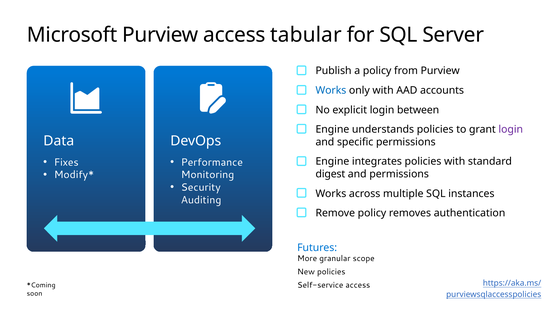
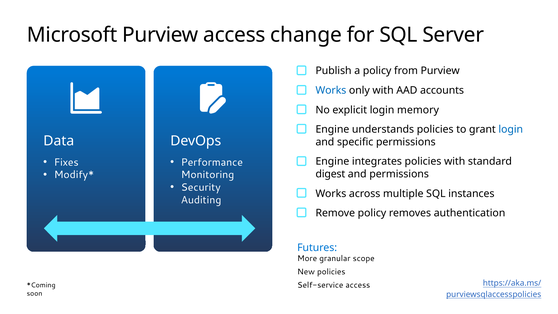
tabular: tabular -> change
between: between -> memory
login at (511, 129) colour: purple -> blue
